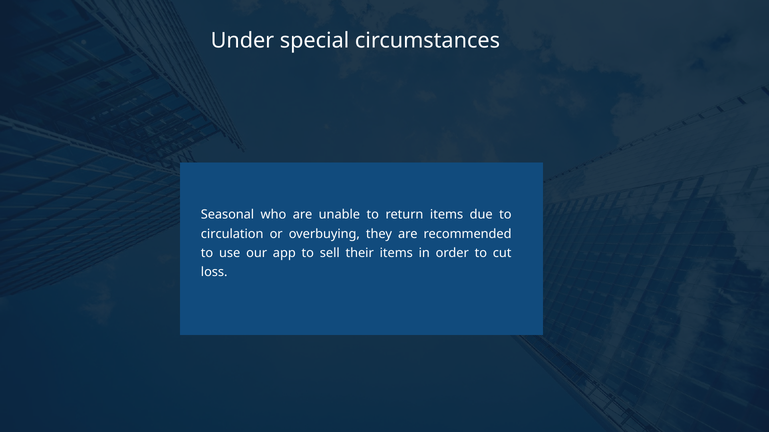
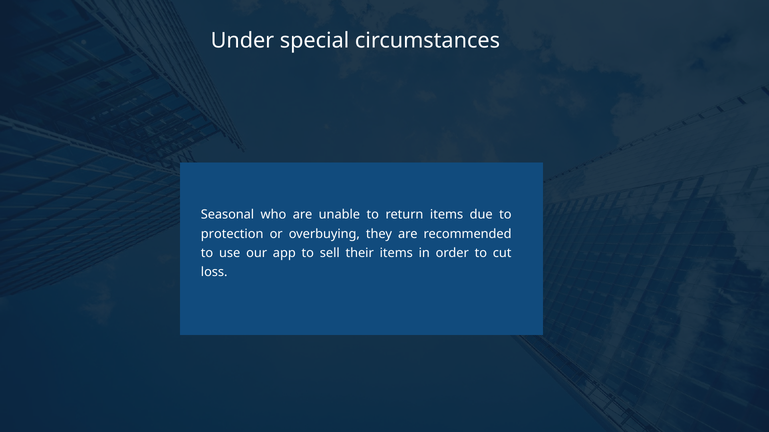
circulation: circulation -> protection
